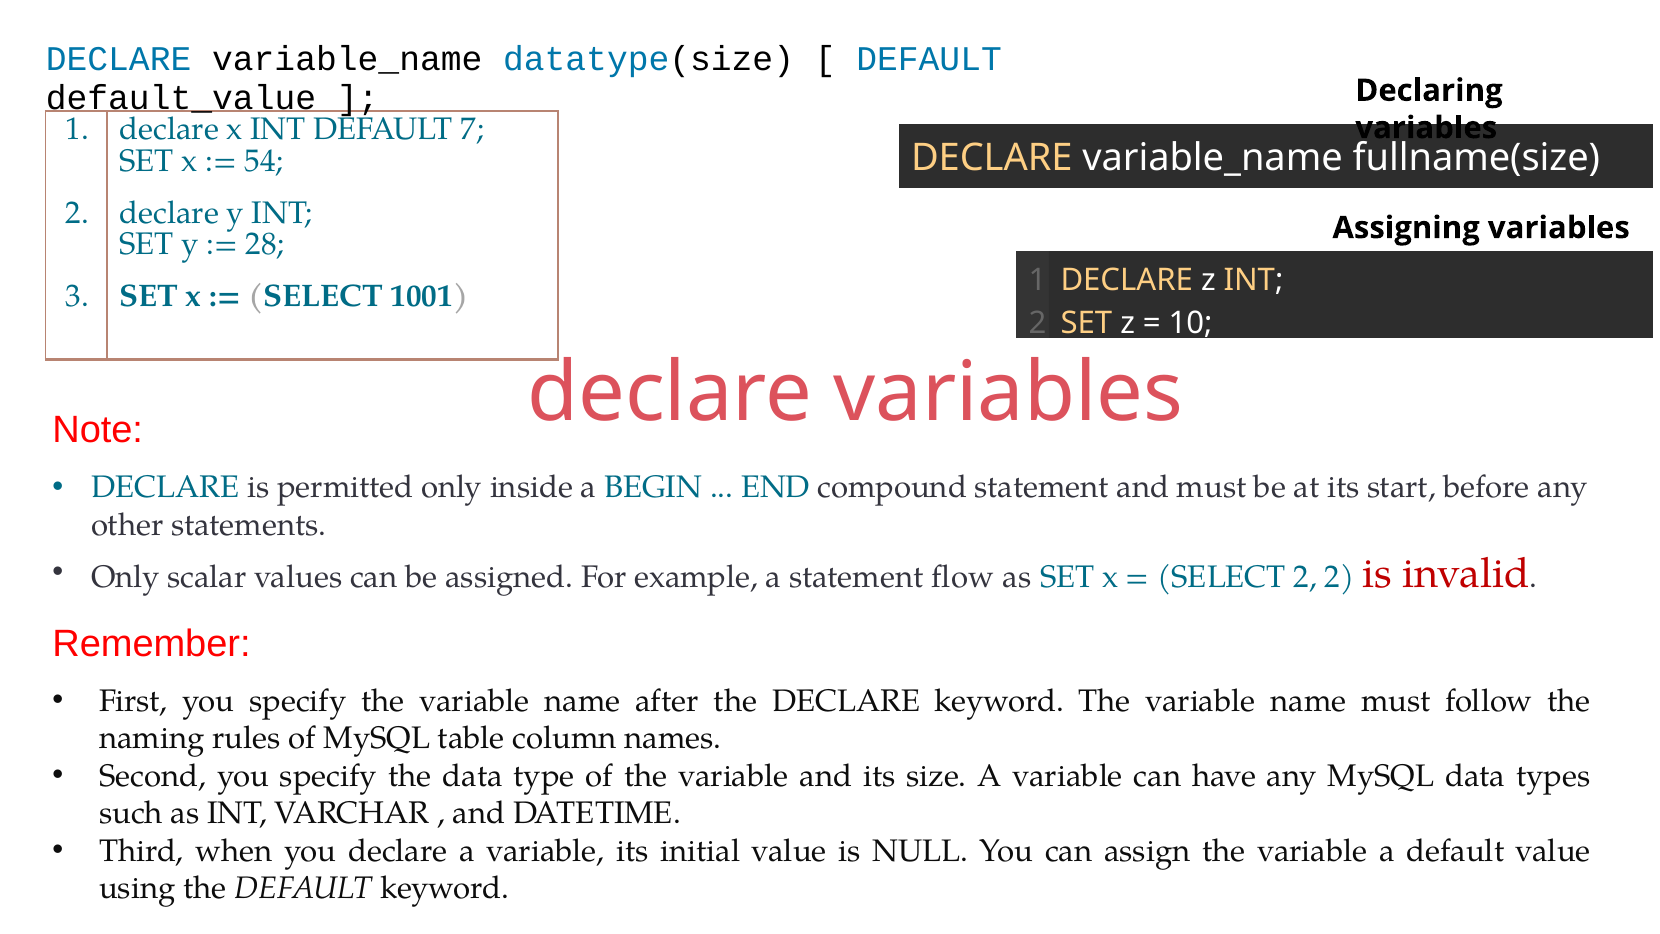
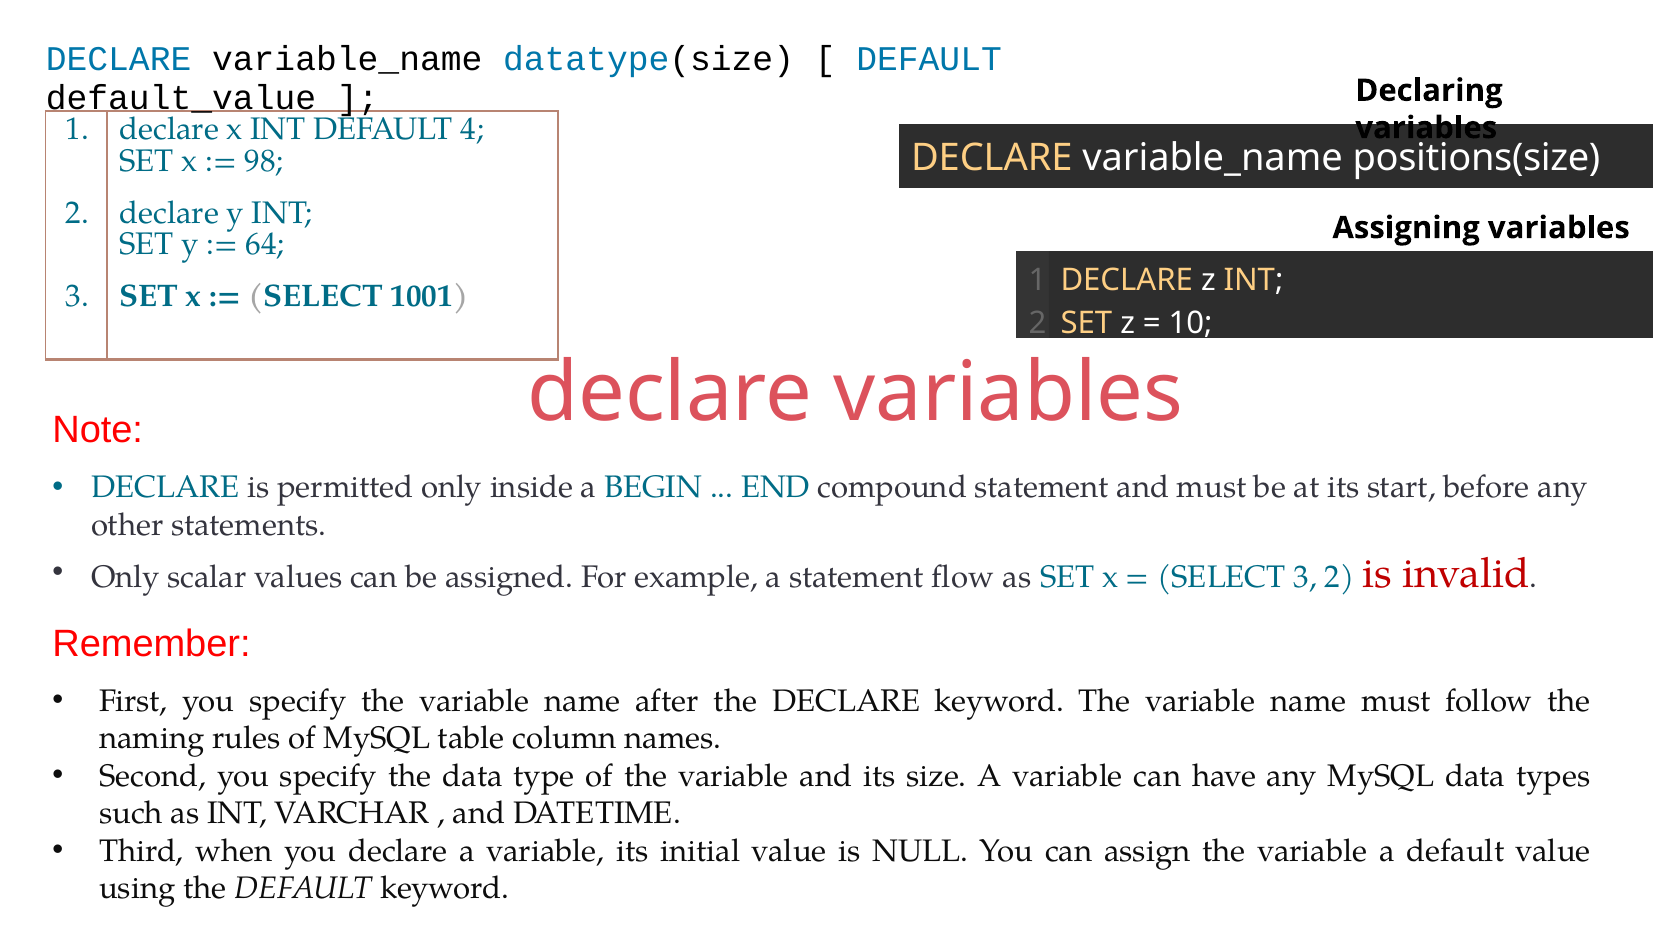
7: 7 -> 4
fullname(size: fullname(size -> positions(size
54: 54 -> 98
28: 28 -> 64
SELECT 2: 2 -> 3
